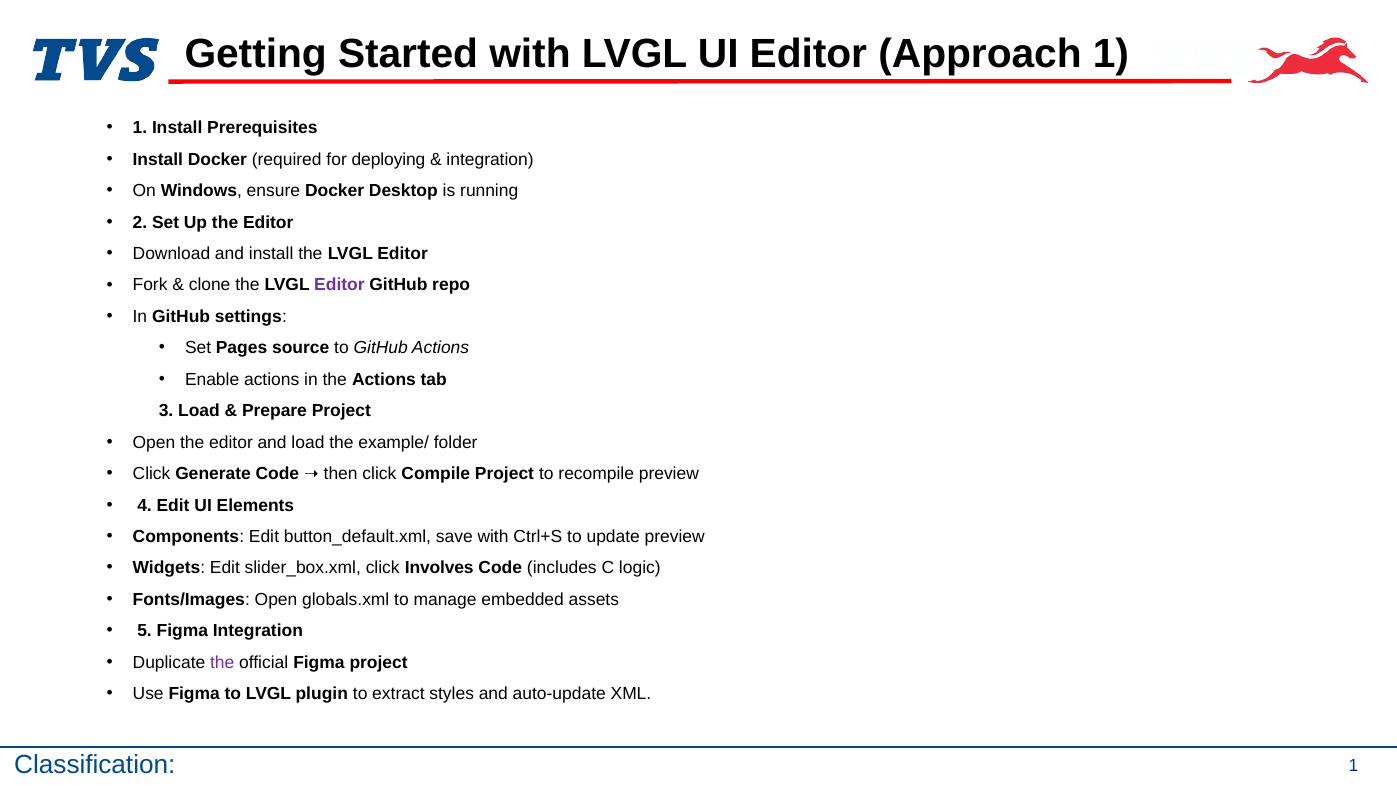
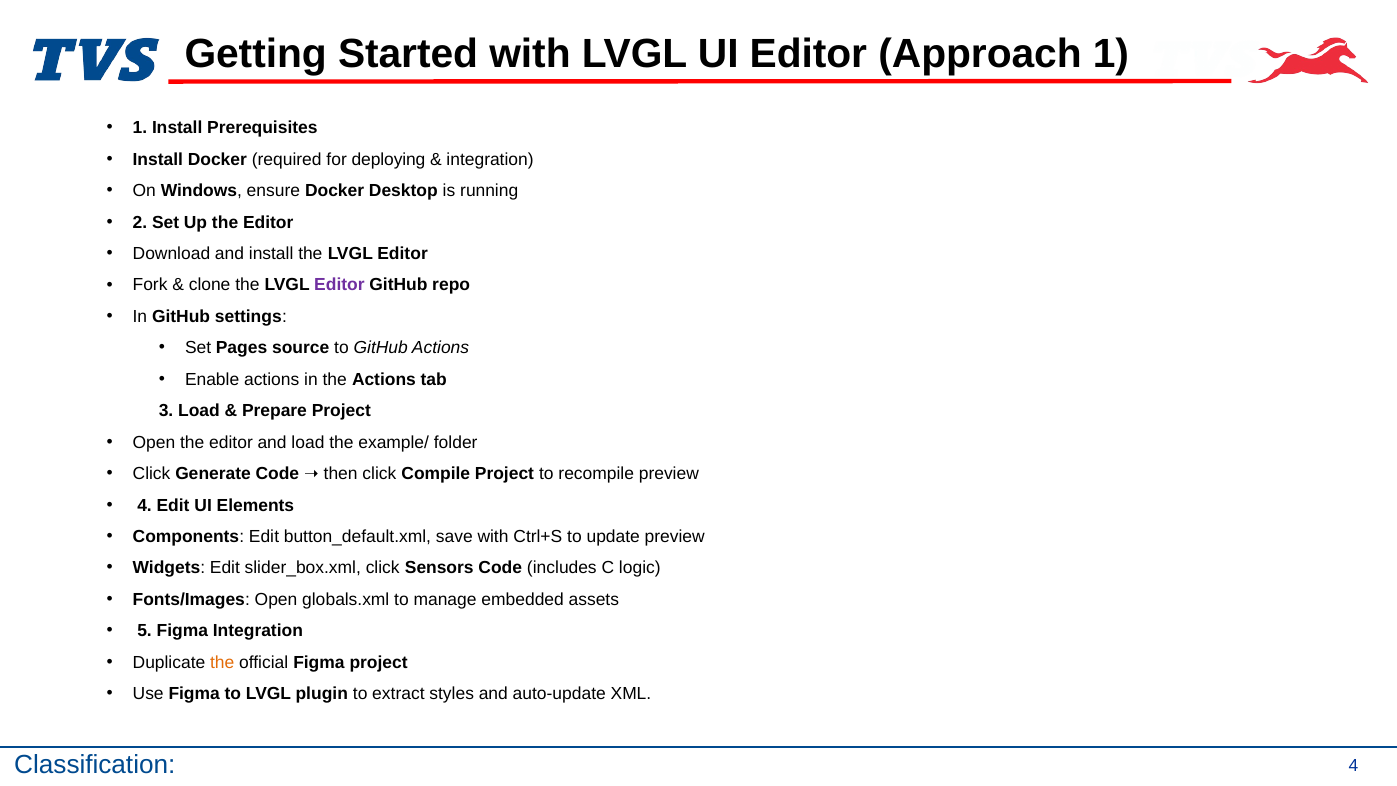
Involves: Involves -> Sensors
the at (222, 662) colour: purple -> orange
1 at (1353, 766): 1 -> 4
